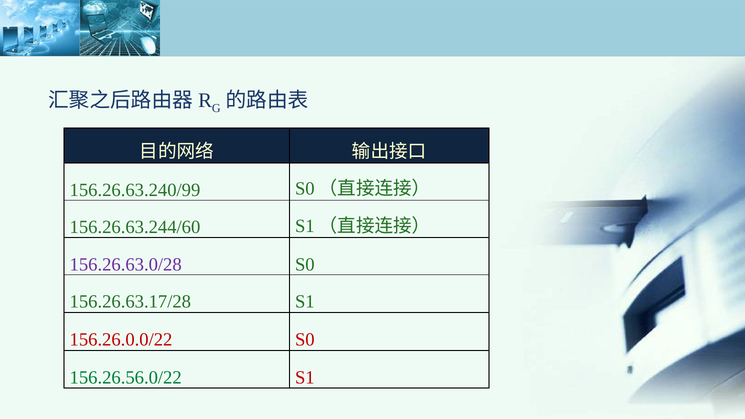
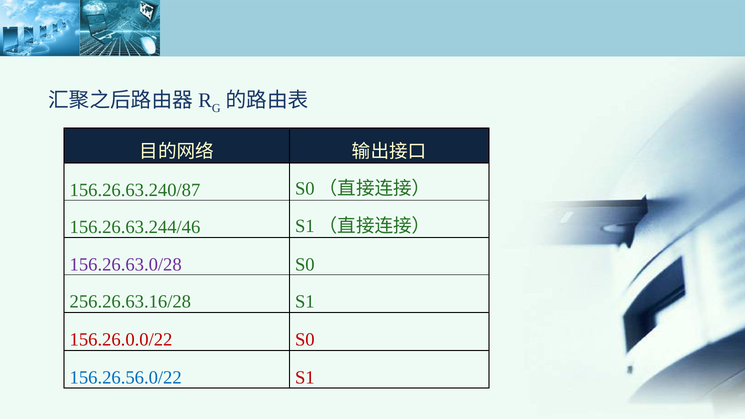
156.26.63.240/99: 156.26.63.240/99 -> 156.26.63.240/87
156.26.63.244/60: 156.26.63.244/60 -> 156.26.63.244/46
156.26.63.17/28: 156.26.63.17/28 -> 256.26.63.16/28
156.26.56.0/22 colour: green -> blue
